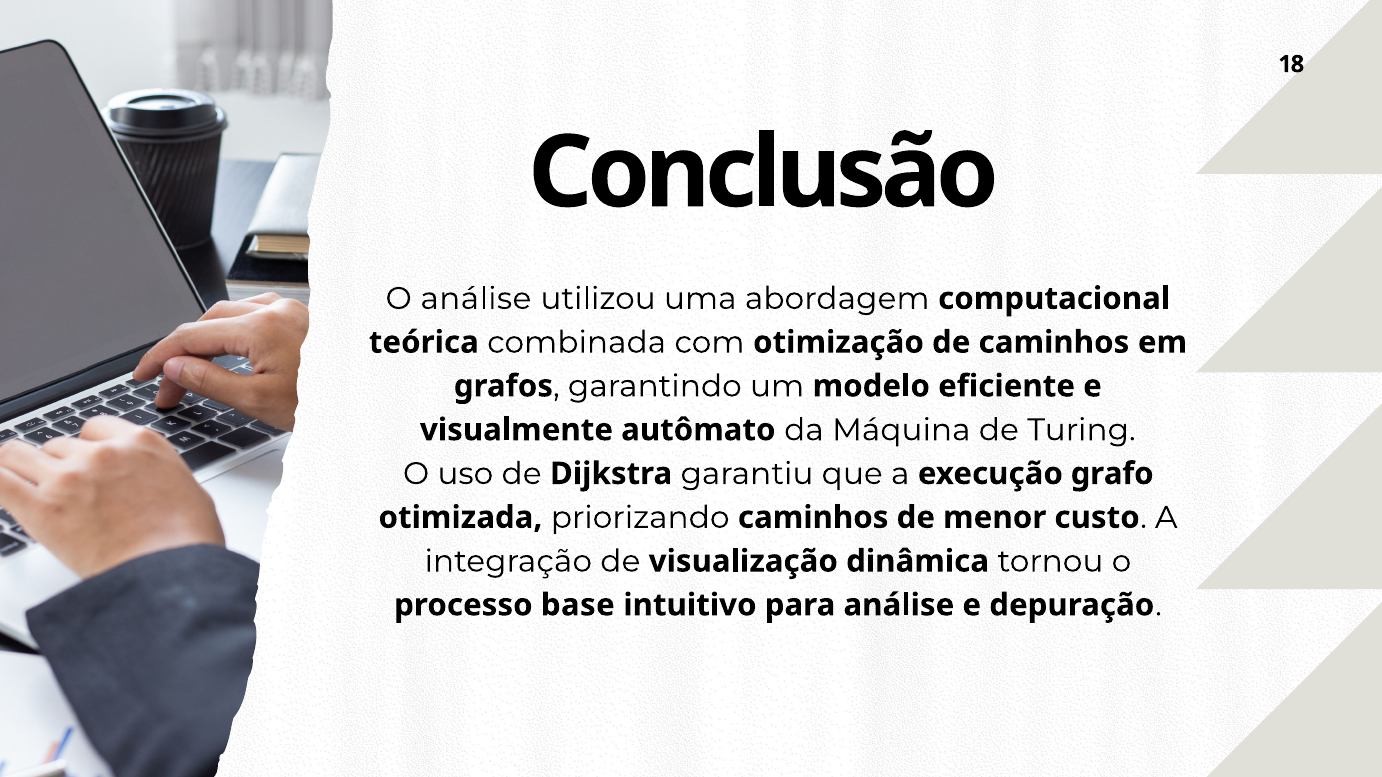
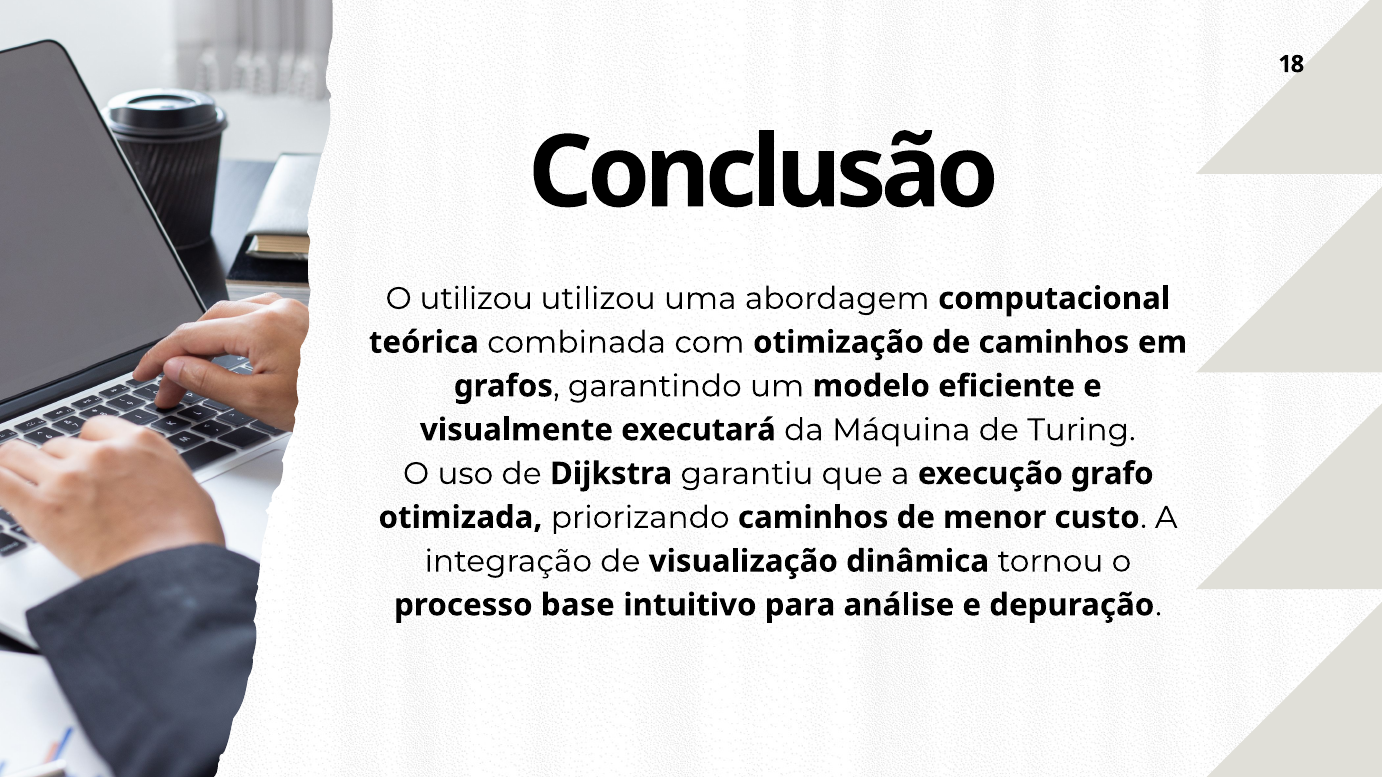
O análise: análise -> utilizou
autômato: autômato -> executará
